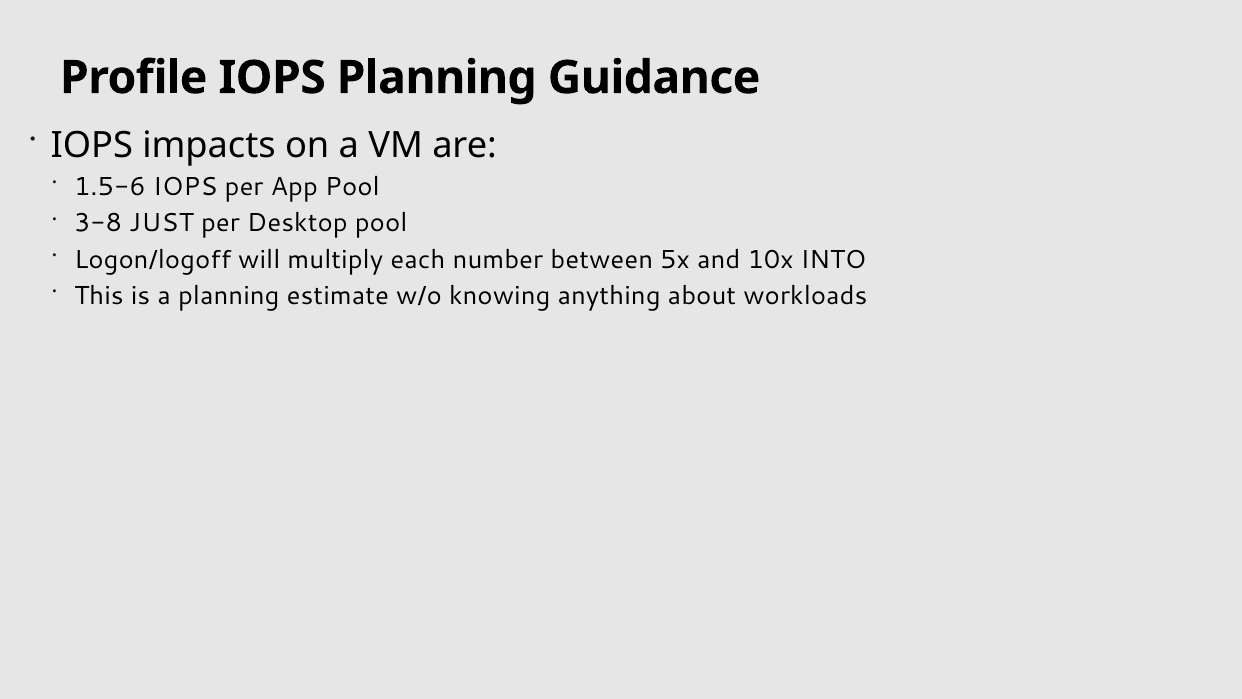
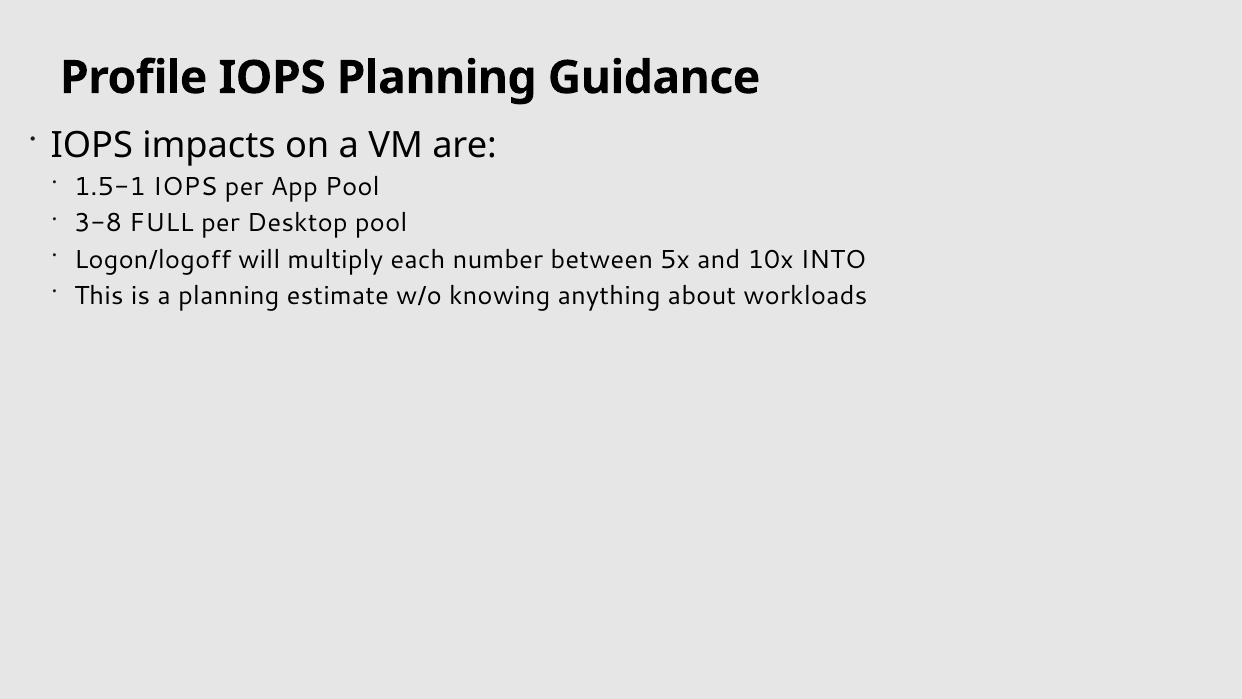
1.5-6: 1.5-6 -> 1.5-1
JUST: JUST -> FULL
